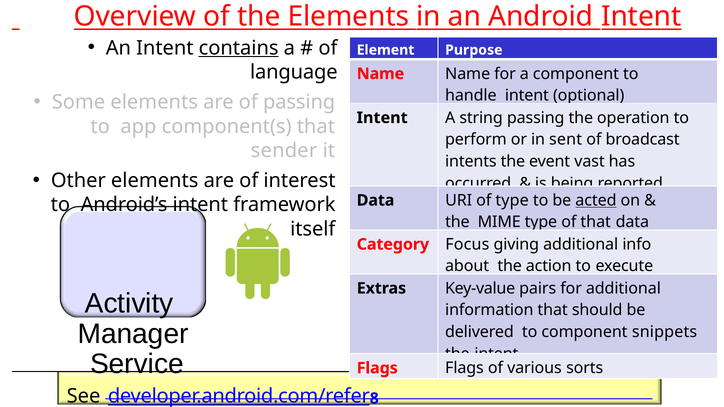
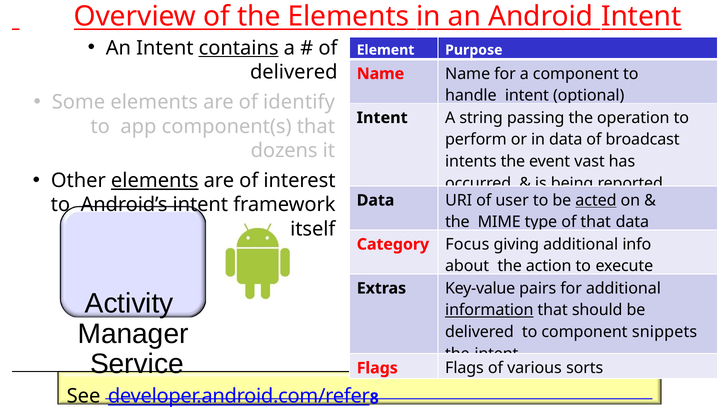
language at (294, 72): language -> delivered
of passing: passing -> identify
in sent: sent -> data
sender: sender -> dozens
elements at (155, 181) underline: none -> present
of type: type -> user
information underline: none -> present
